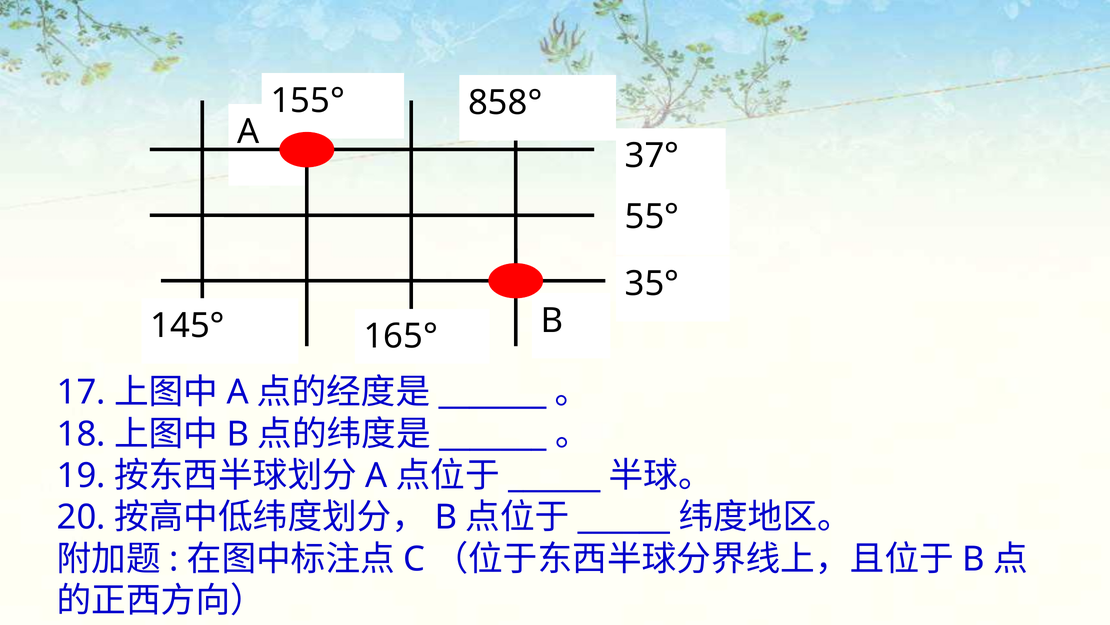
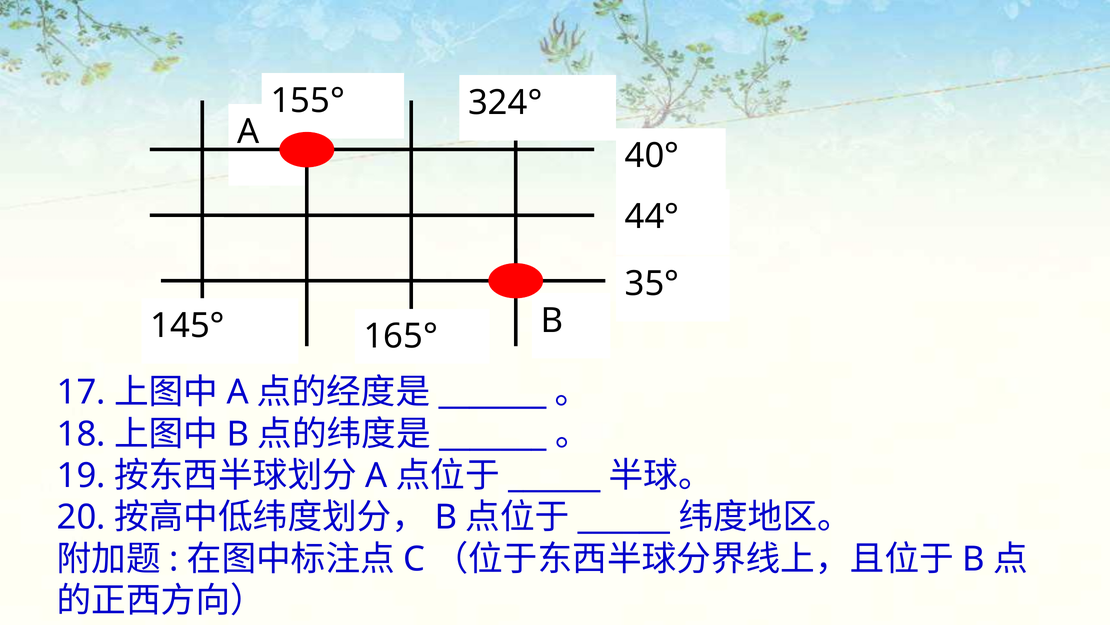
858°: 858° -> 324°
37°: 37° -> 40°
55°: 55° -> 44°
